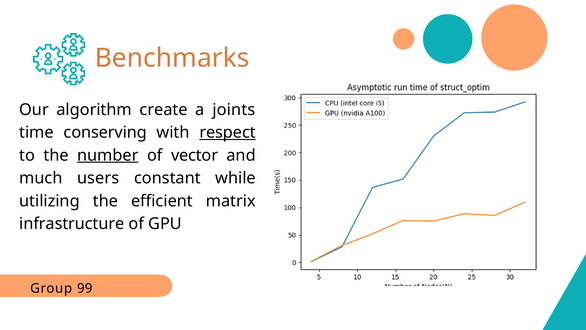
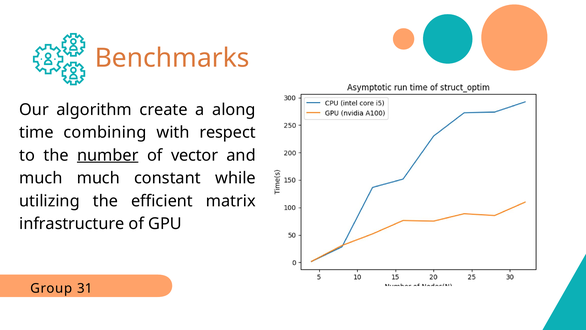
joints: joints -> along
conserving: conserving -> combining
respect underline: present -> none
much users: users -> much
99: 99 -> 31
